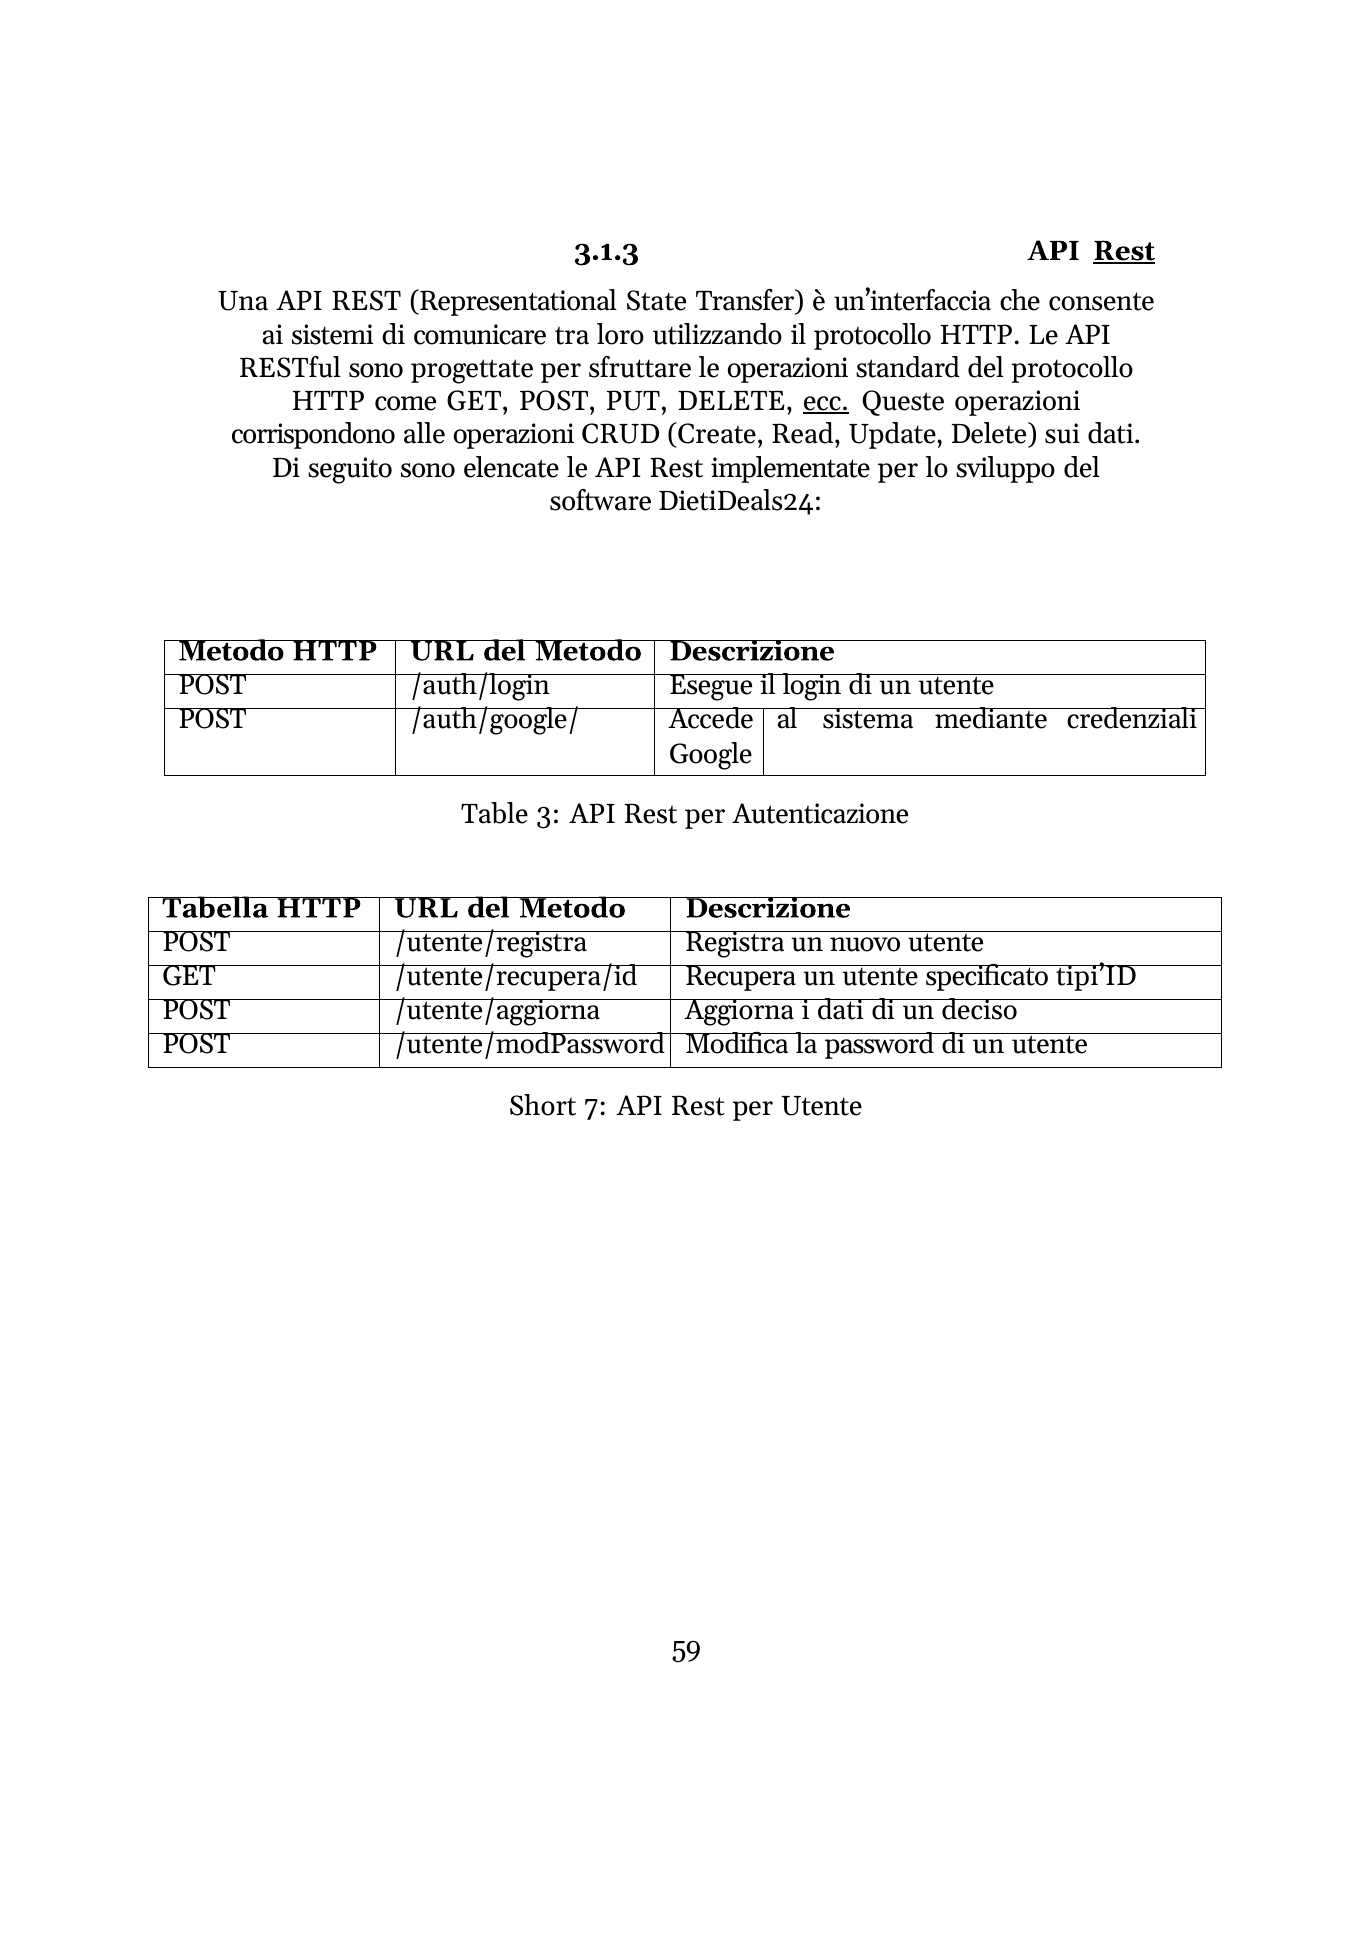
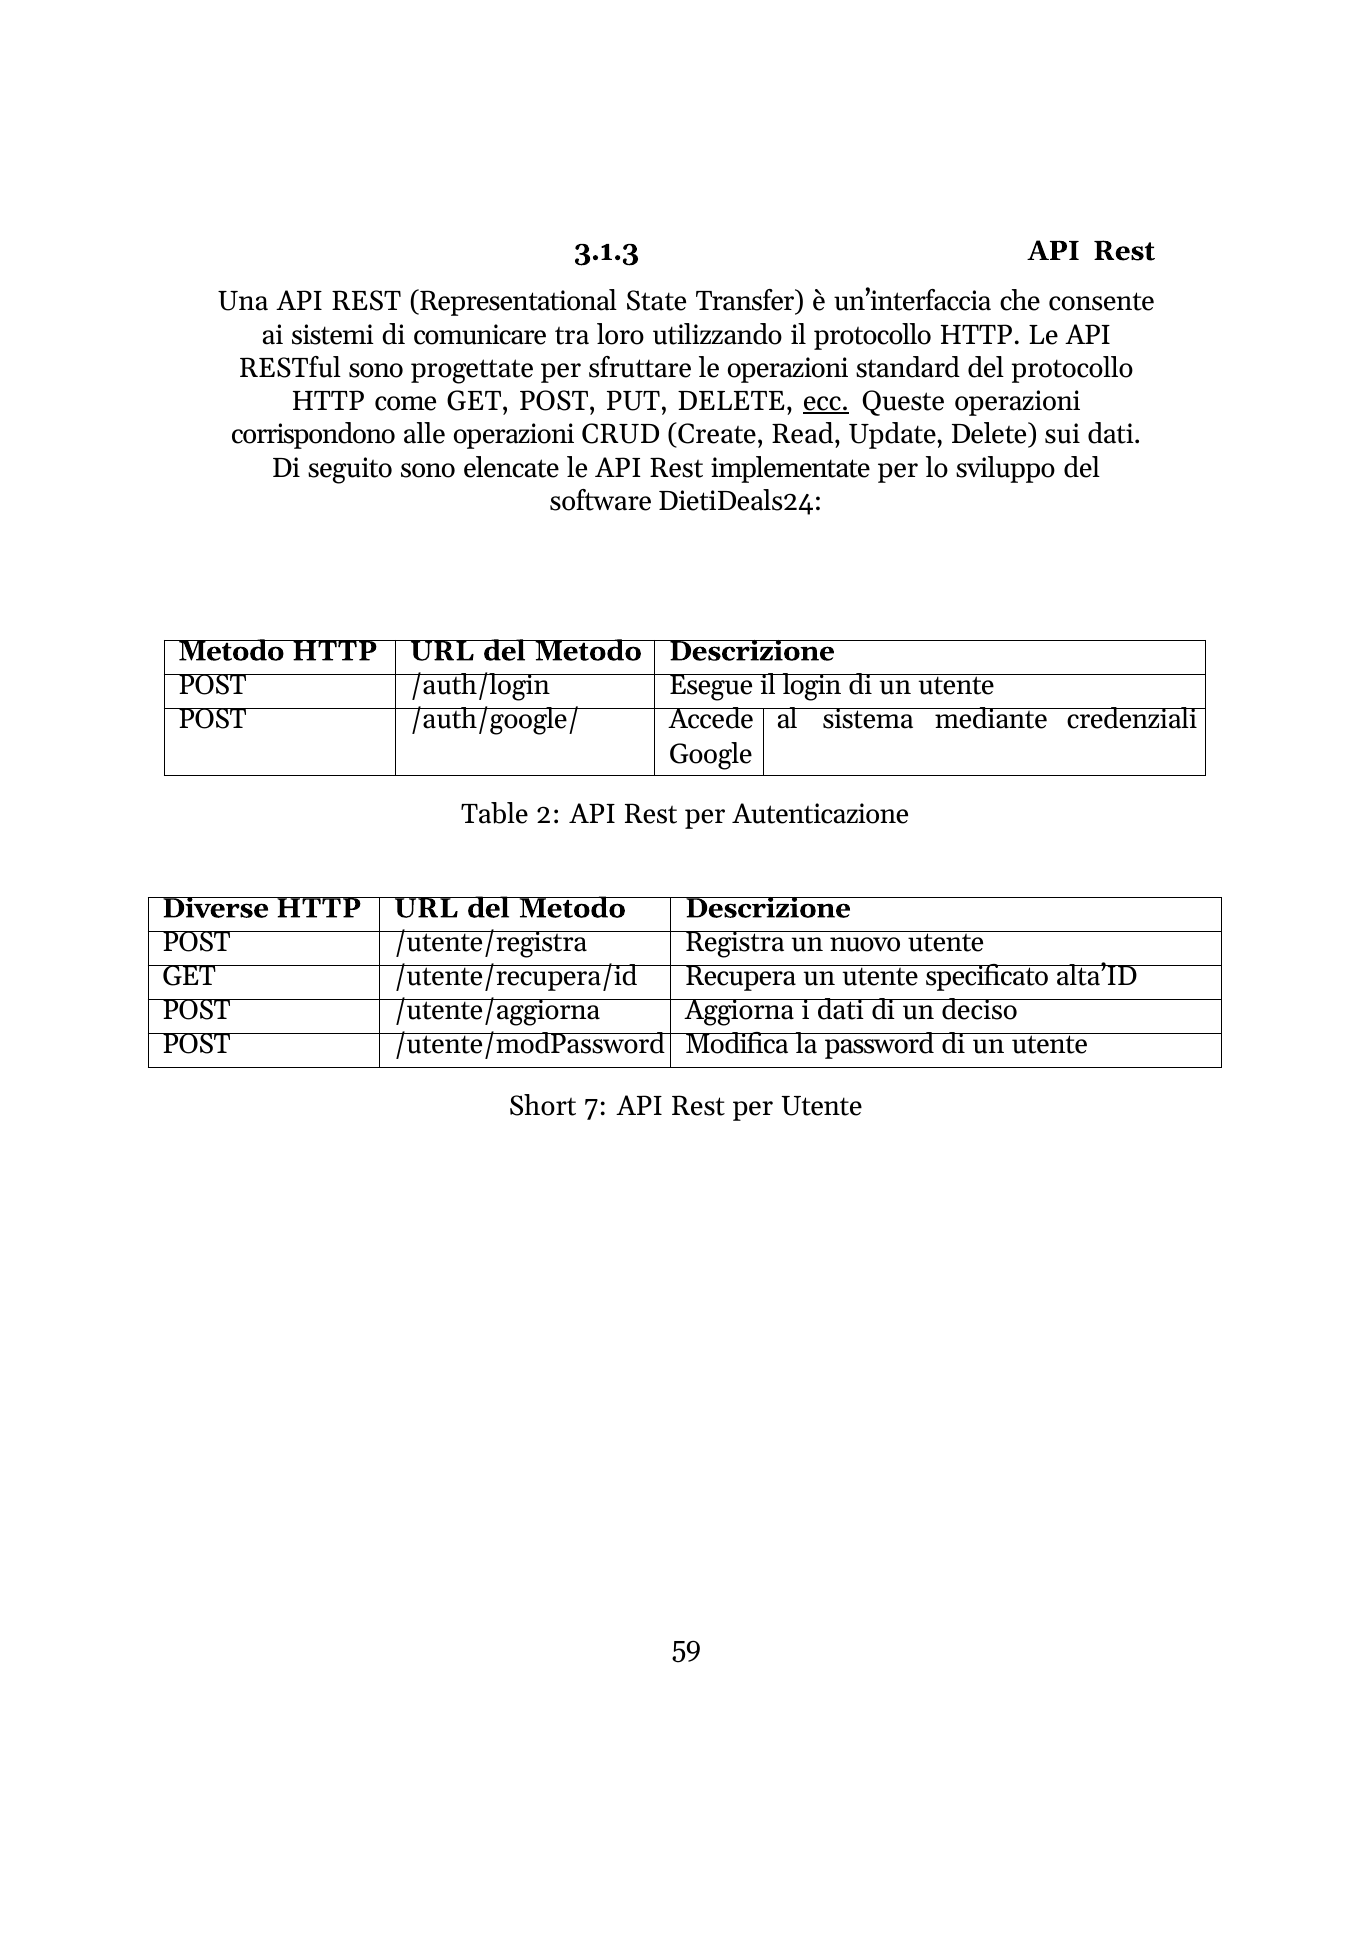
Rest at (1124, 251) underline: present -> none
3: 3 -> 2
Tabella: Tabella -> Diverse
tipi’ID: tipi’ID -> alta’ID
